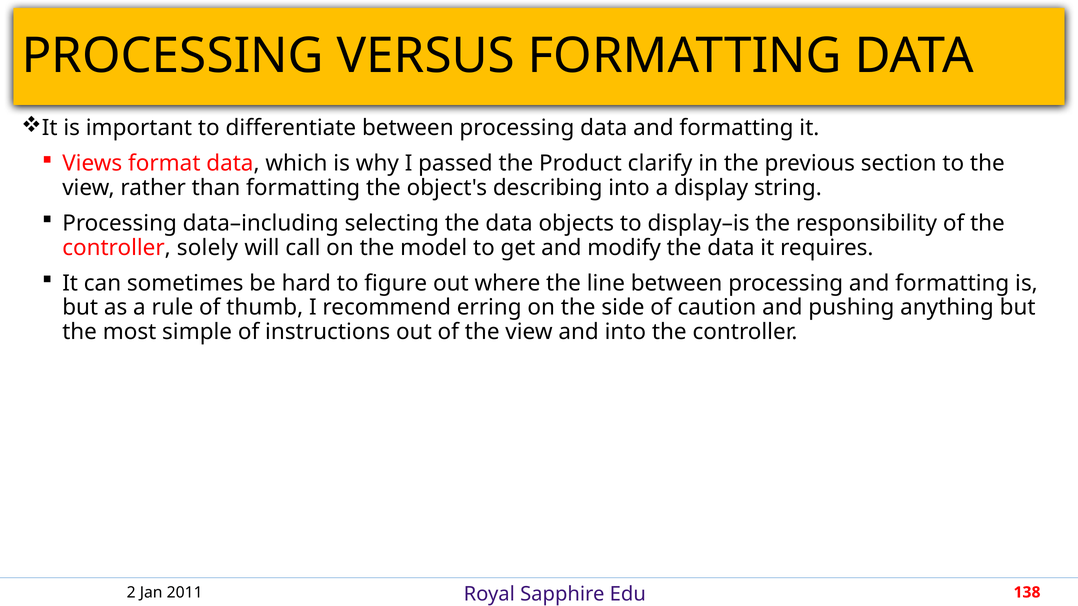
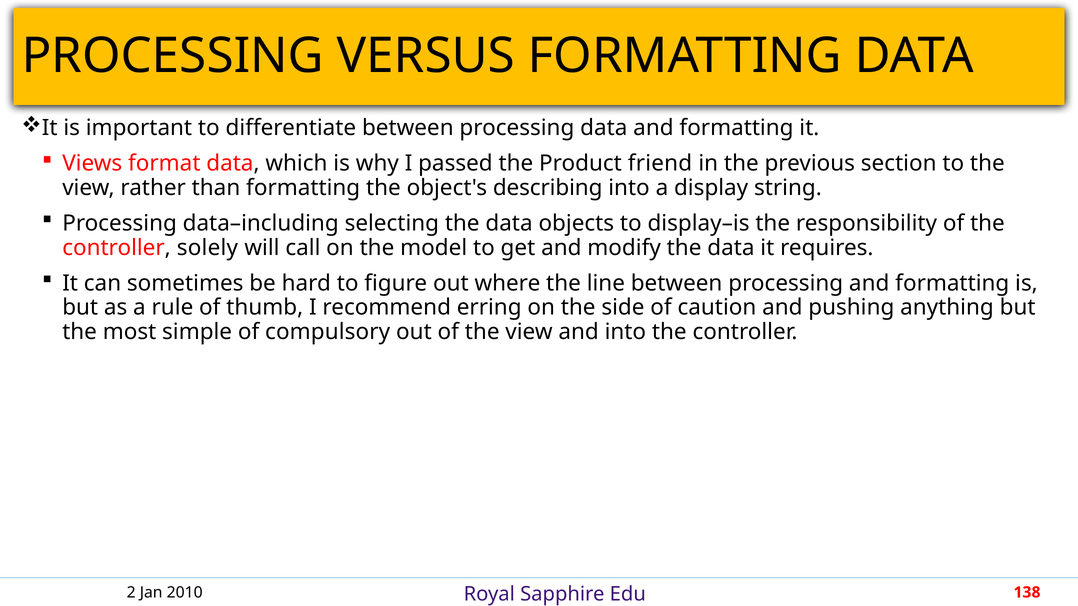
clarify: clarify -> friend
instructions: instructions -> compulsory
2011: 2011 -> 2010
